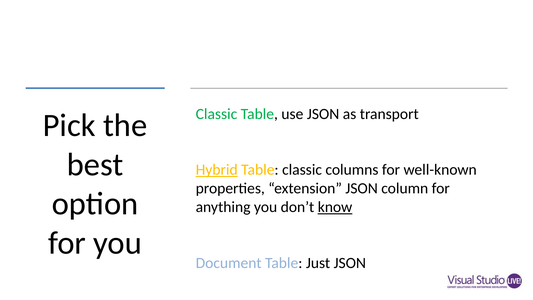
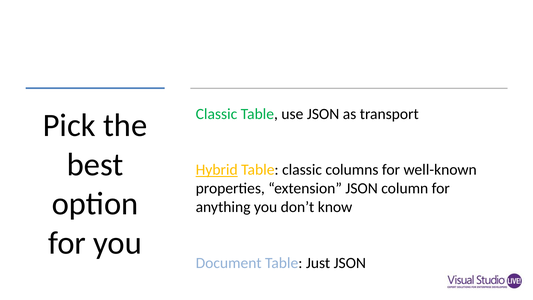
know underline: present -> none
